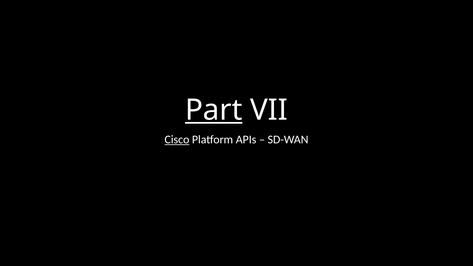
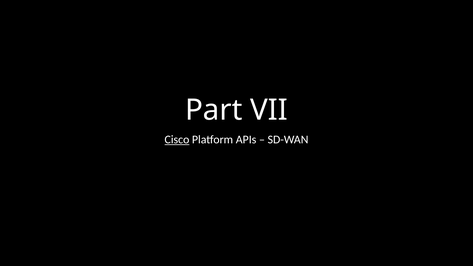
Part underline: present -> none
